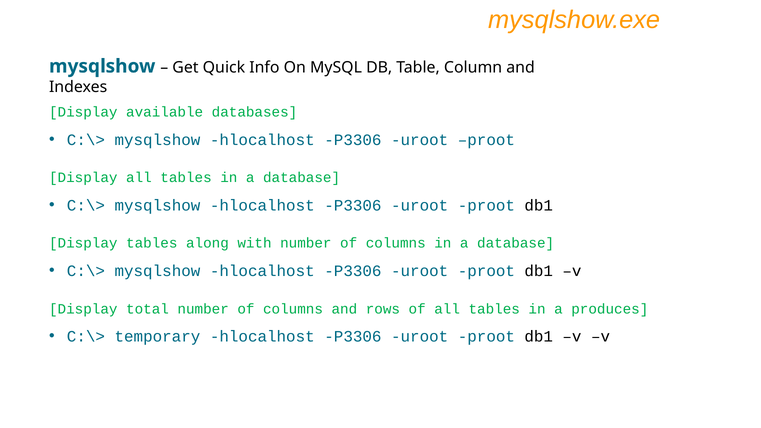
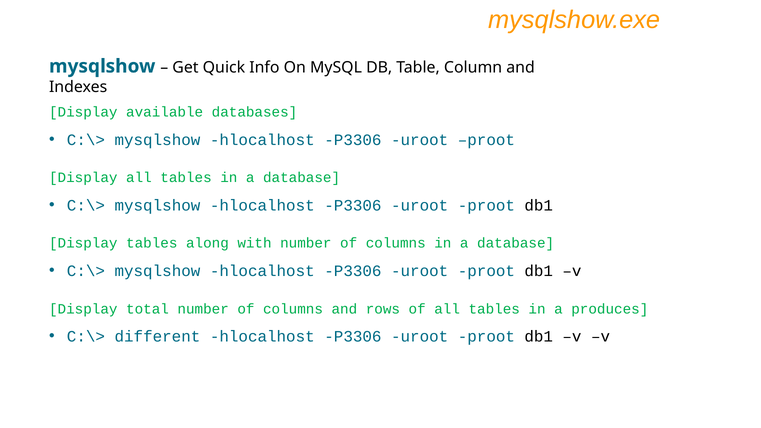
temporary: temporary -> different
